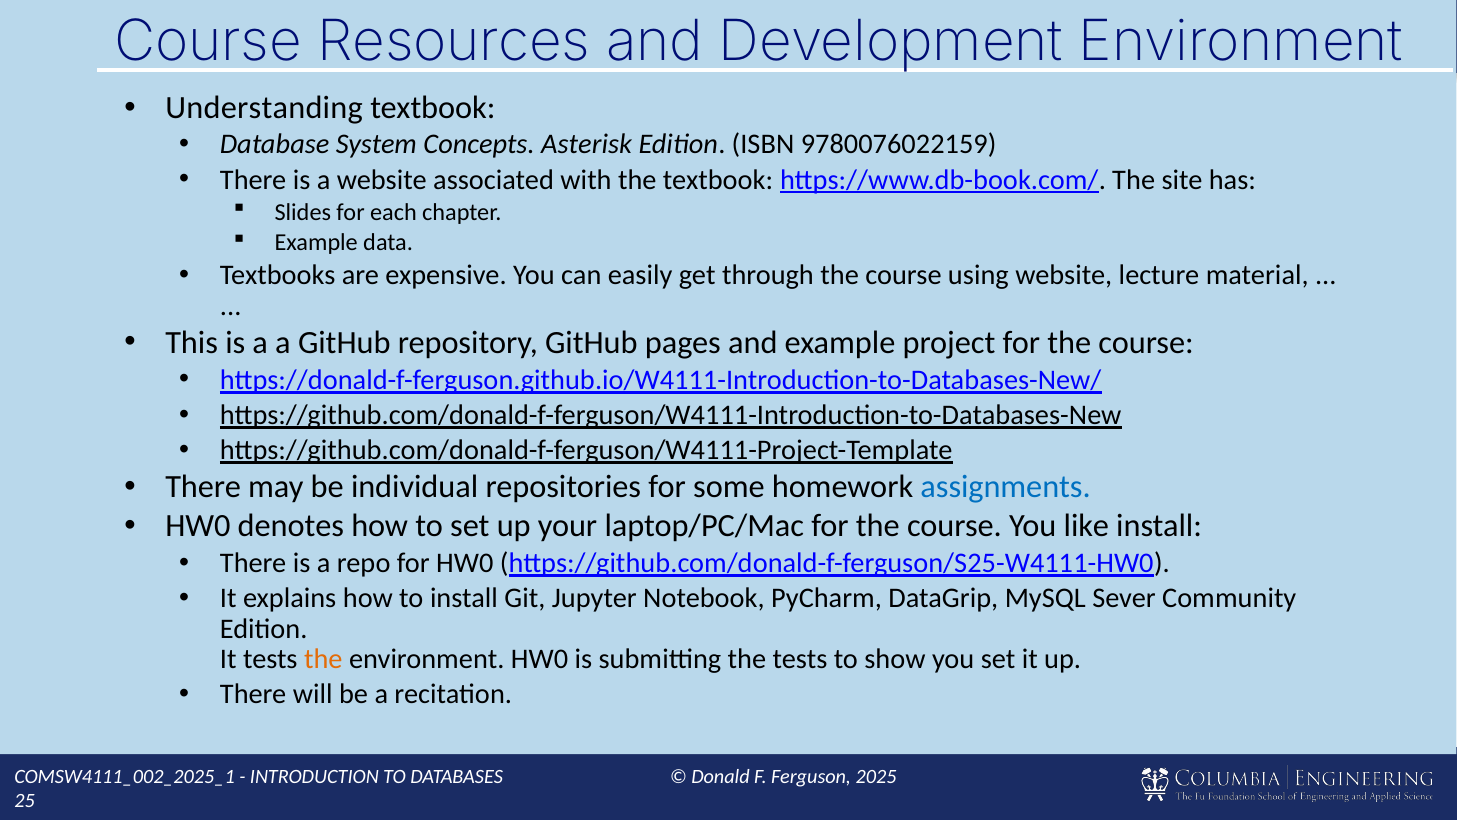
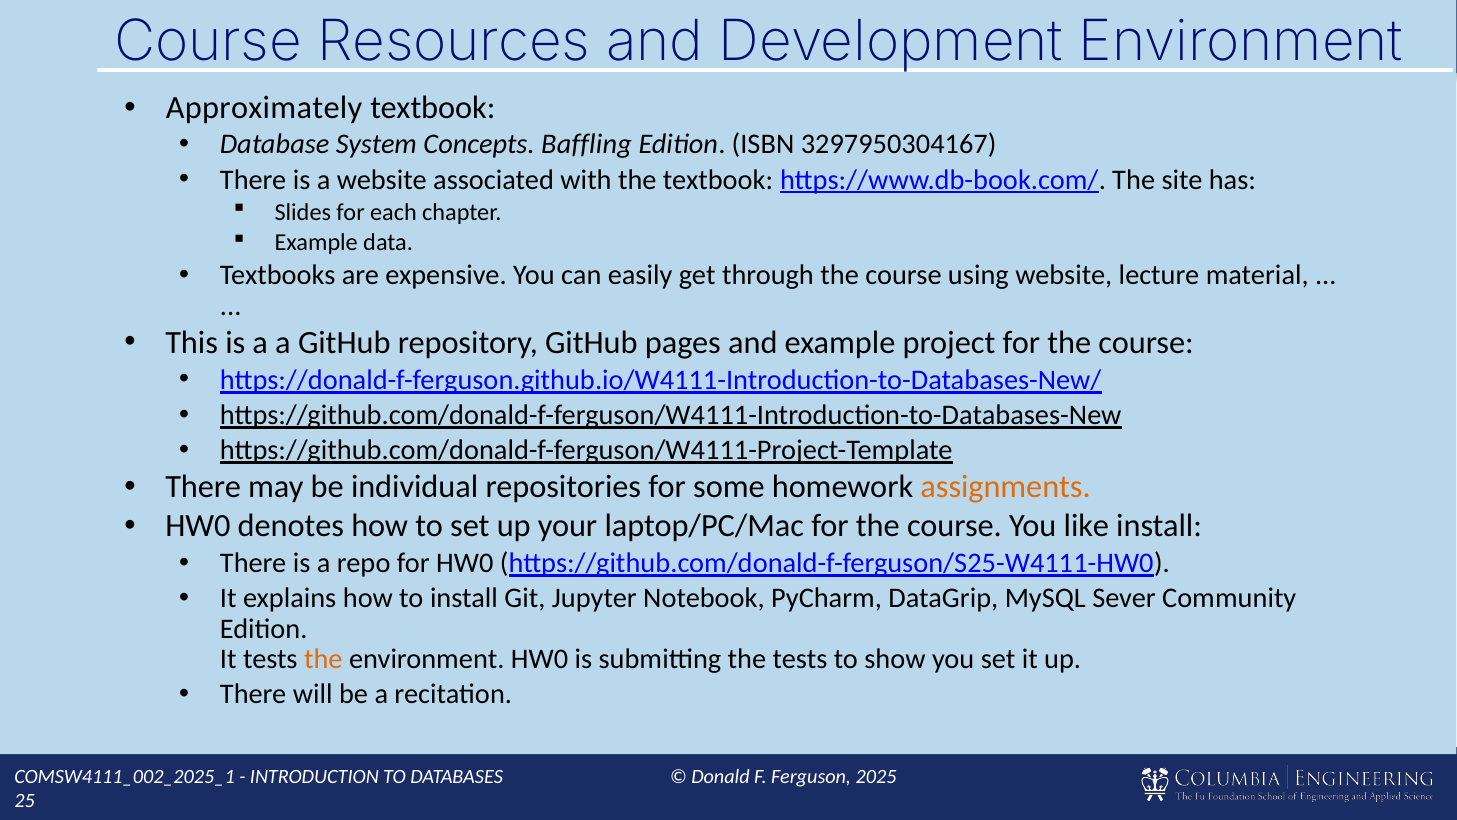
Understanding: Understanding -> Approximately
Asterisk: Asterisk -> Baffling
9780076022159: 9780076022159 -> 3297950304167
assignments colour: blue -> orange
